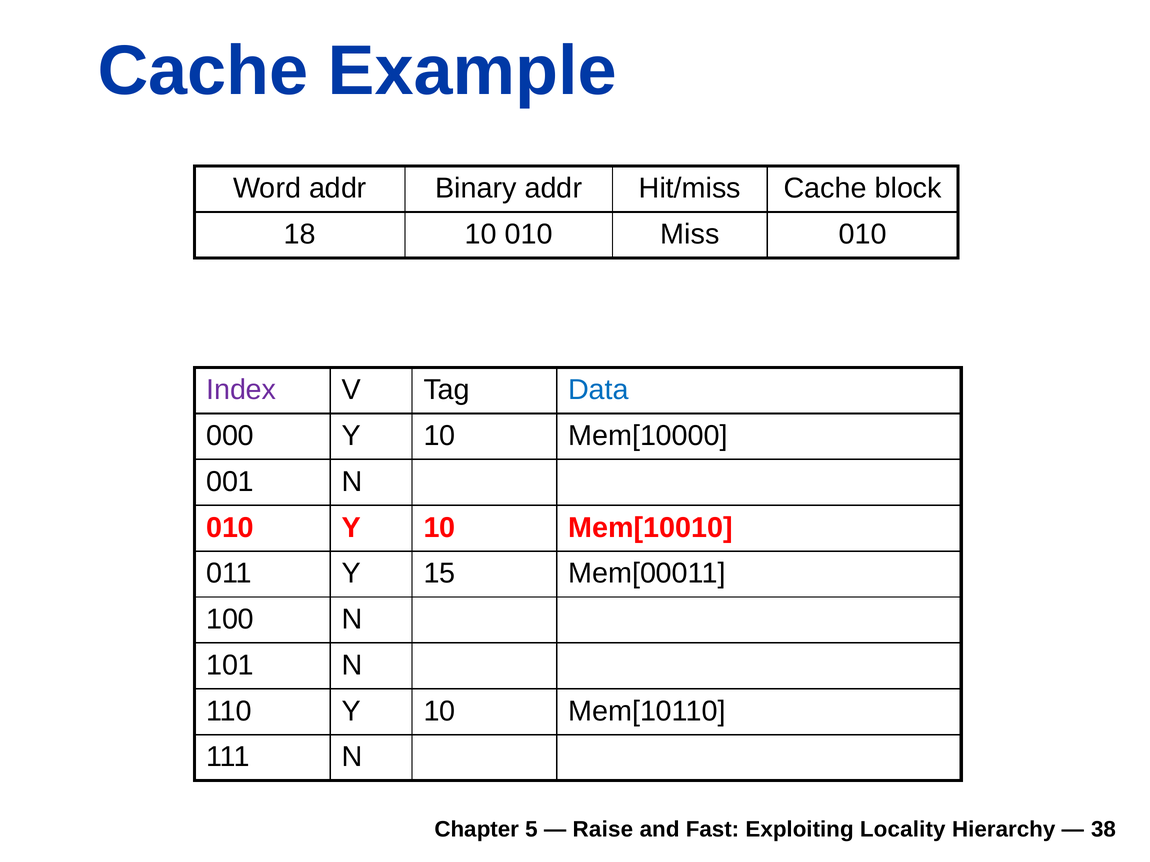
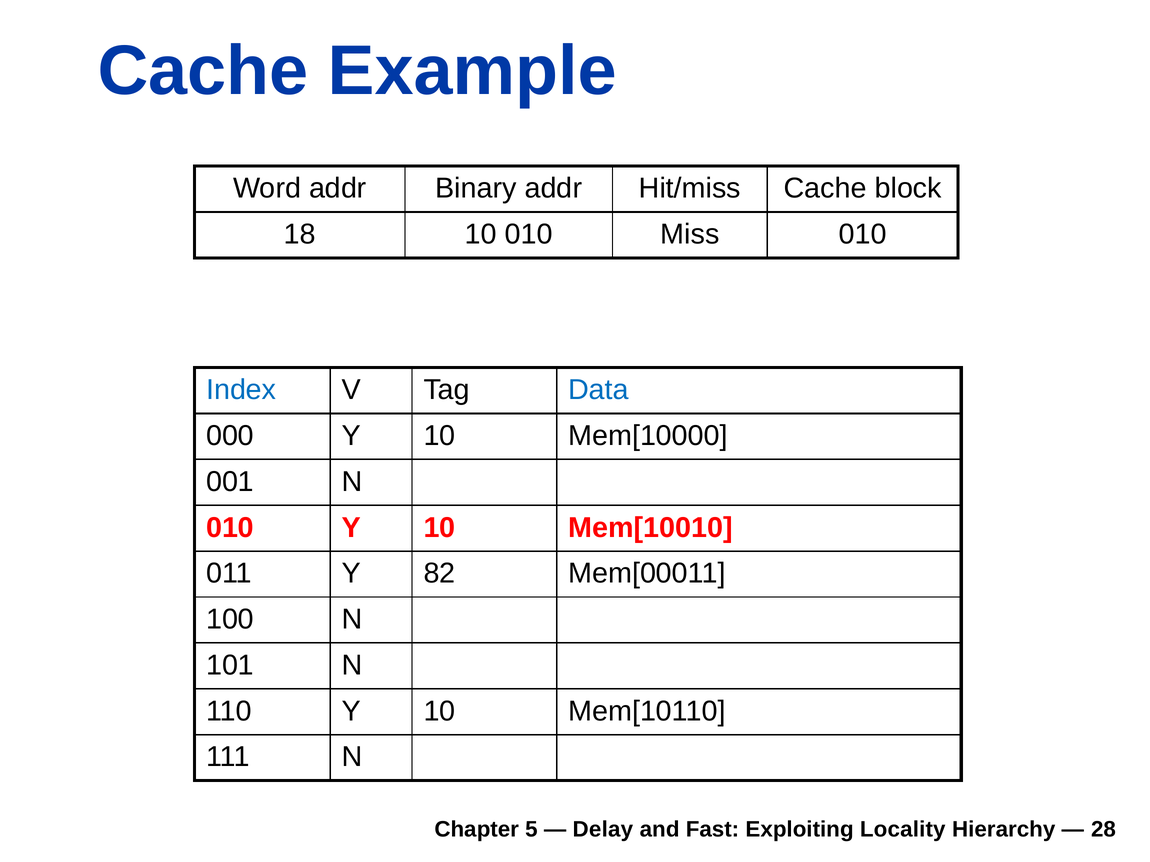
Index colour: purple -> blue
15: 15 -> 82
Raise: Raise -> Delay
38: 38 -> 28
